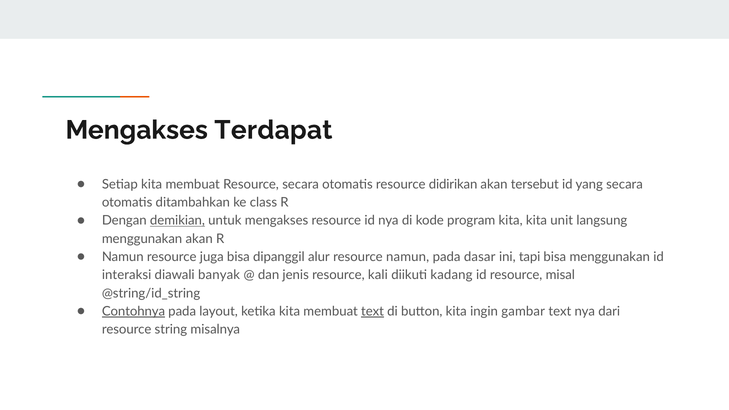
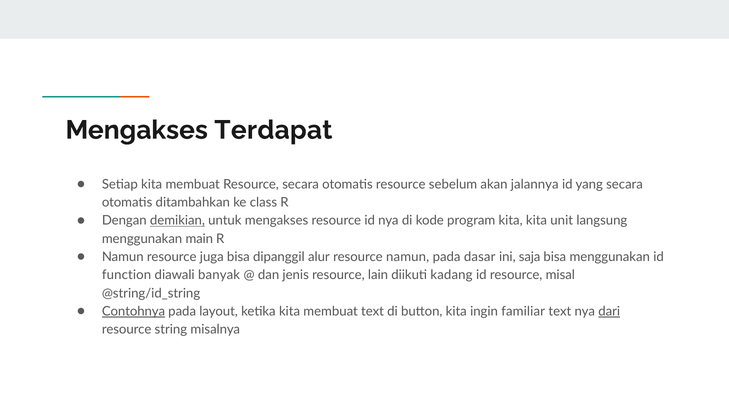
didirikan: didirikan -> sebelum
tersebut: tersebut -> jalannya
menggunakan akan: akan -> main
tapi: tapi -> saja
interaksi: interaksi -> function
kali: kali -> lain
text at (373, 311) underline: present -> none
gambar: gambar -> familiar
dari underline: none -> present
